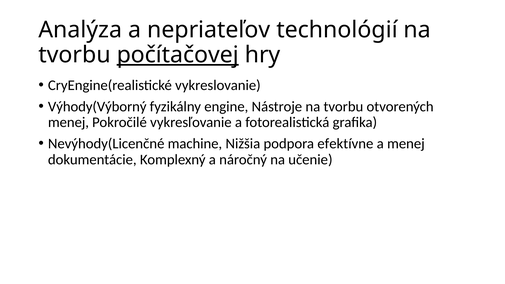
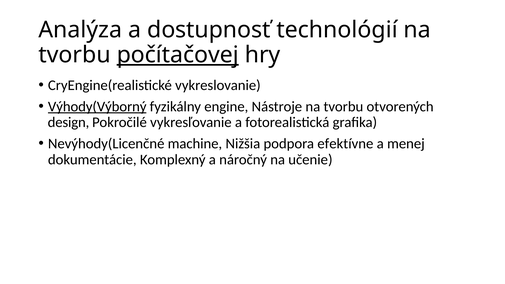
nepriateľov: nepriateľov -> dostupnosť
Výhody(Výborný underline: none -> present
menej at (68, 122): menej -> design
